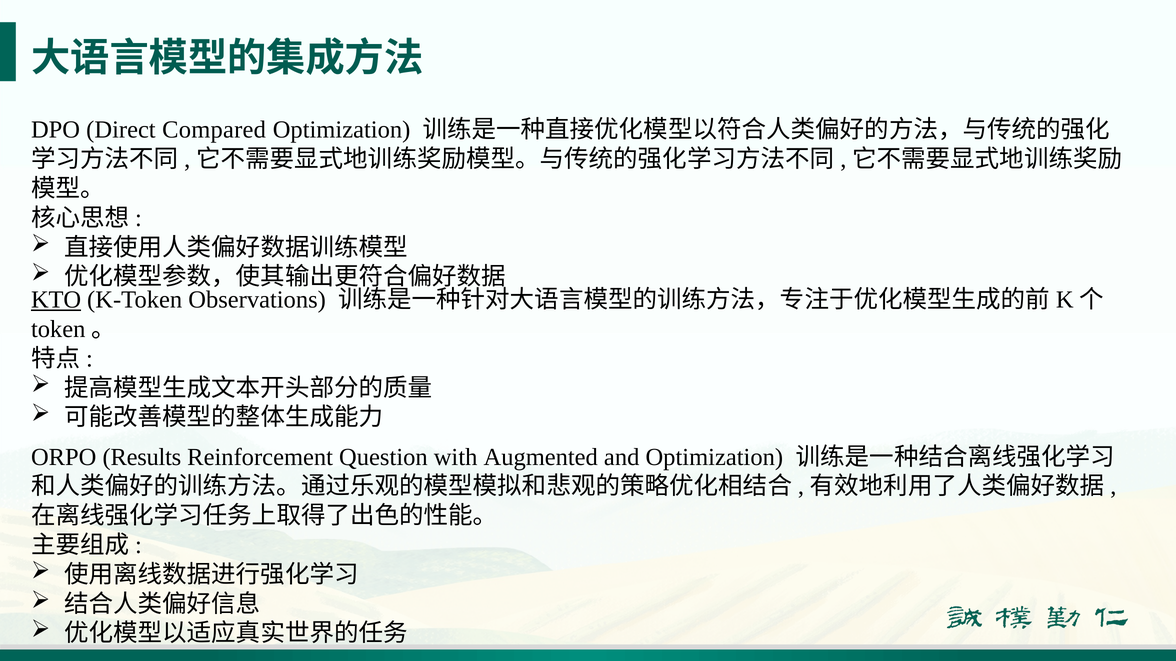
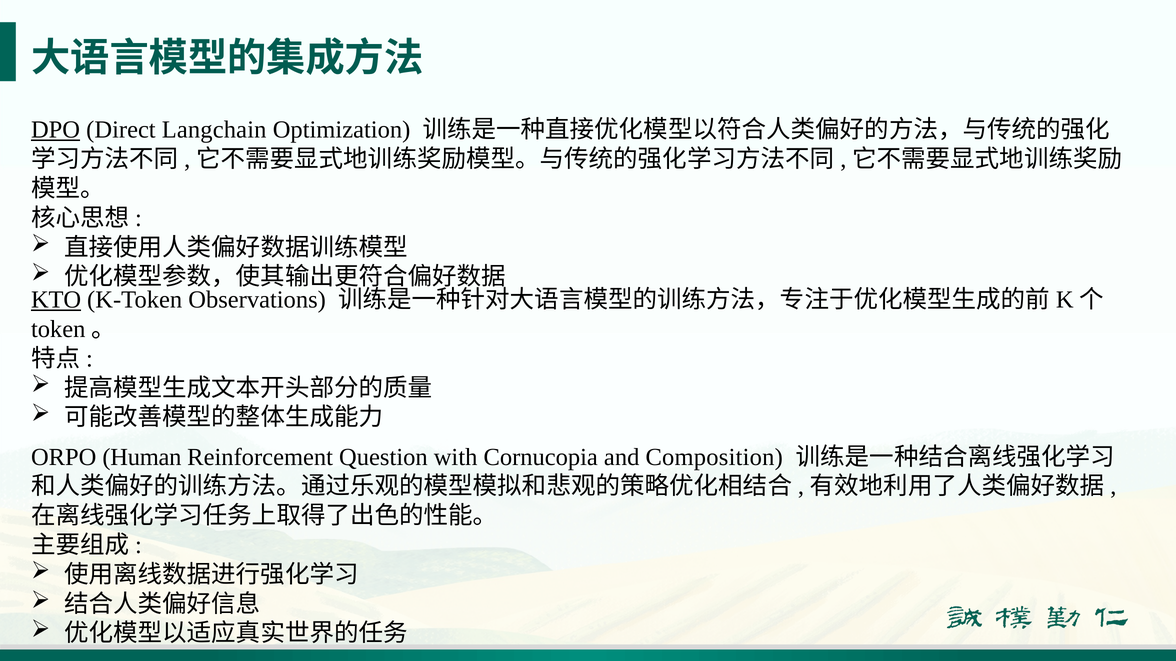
DPO underline: none -> present
Compared: Compared -> Langchain
Results: Results -> Human
Augmented: Augmented -> Cornucopia
and Optimization: Optimization -> Composition
